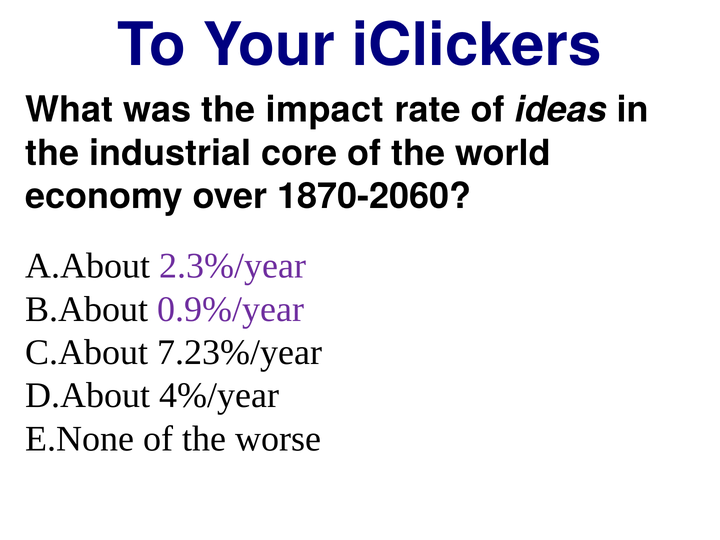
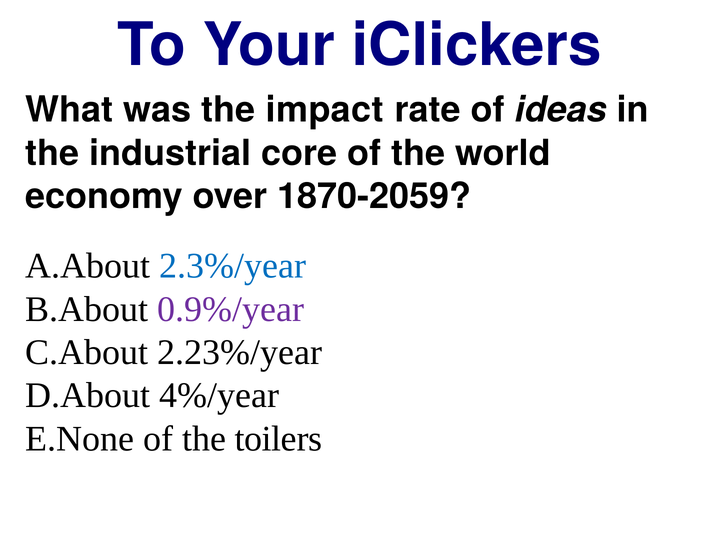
1870-2060: 1870-2060 -> 1870-2059
2.3%/year colour: purple -> blue
7.23%/year: 7.23%/year -> 2.23%/year
worse: worse -> toilers
